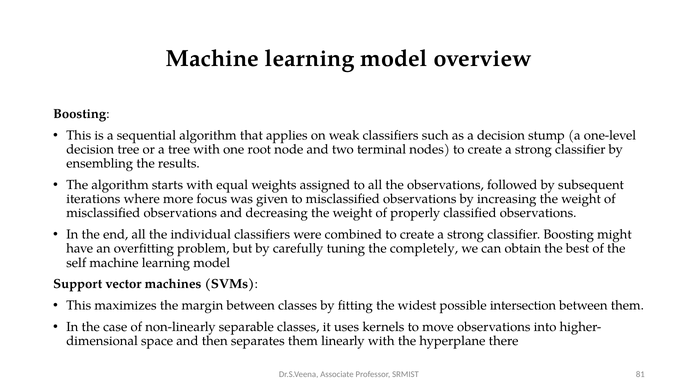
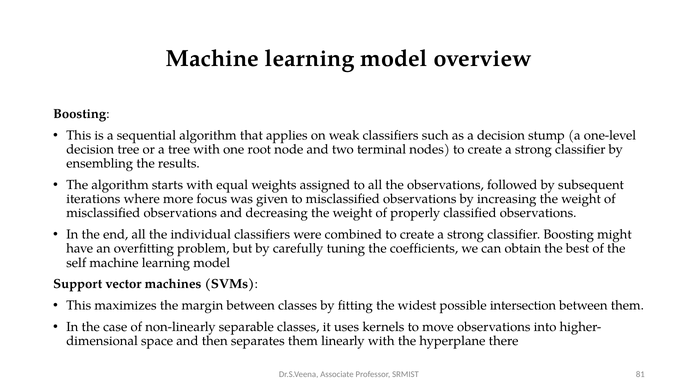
completely: completely -> coefficients
